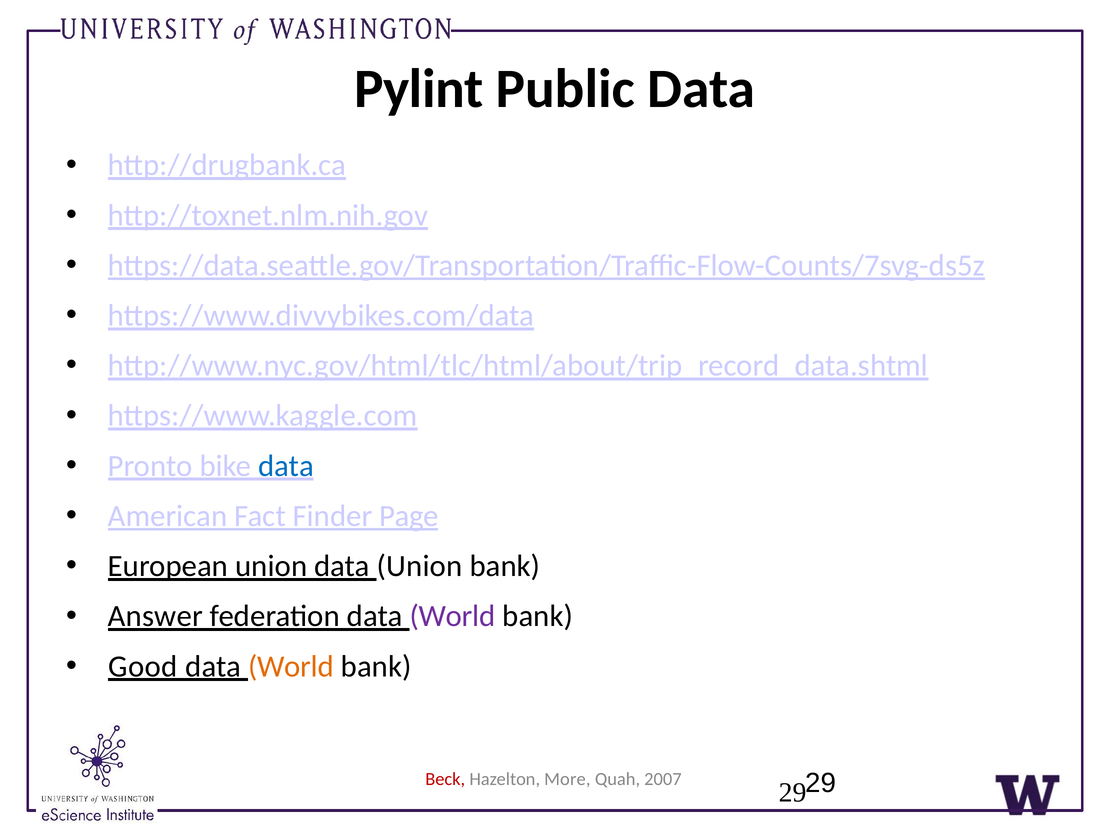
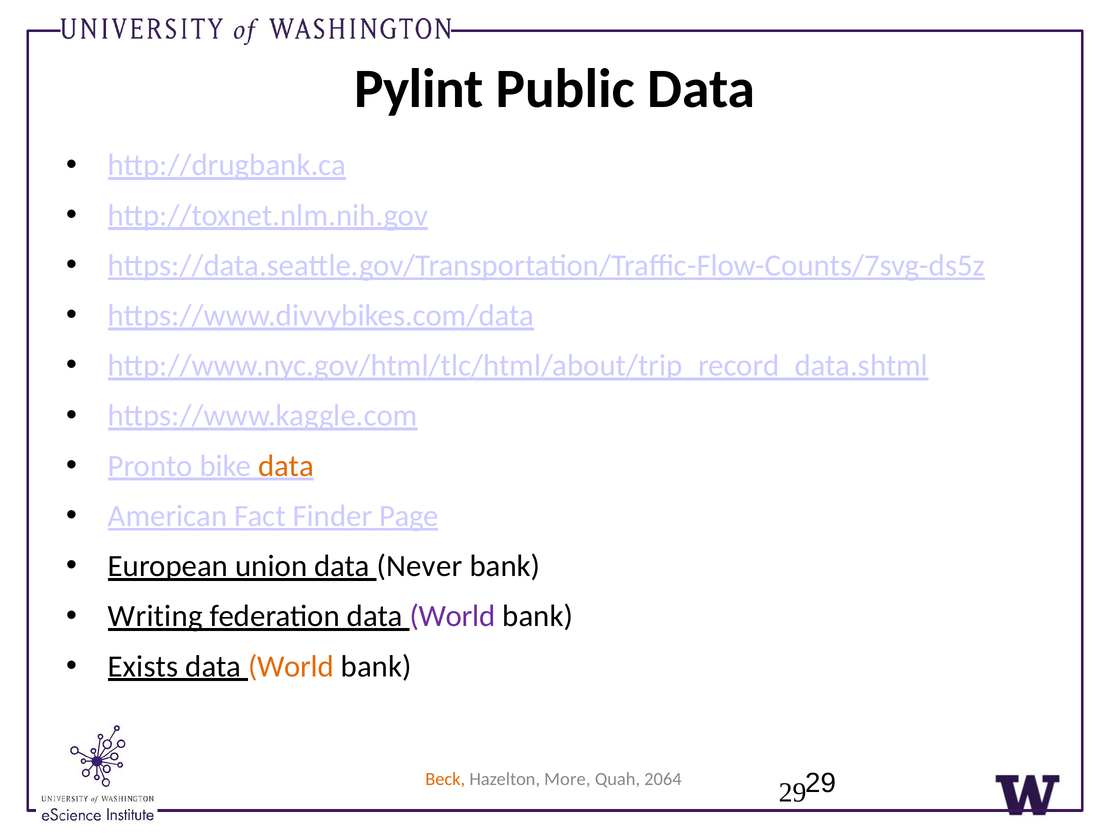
data at (286, 466) colour: blue -> orange
data Union: Union -> Never
Answer: Answer -> Writing
Good: Good -> Exists
Beck colour: red -> orange
2007: 2007 -> 2064
